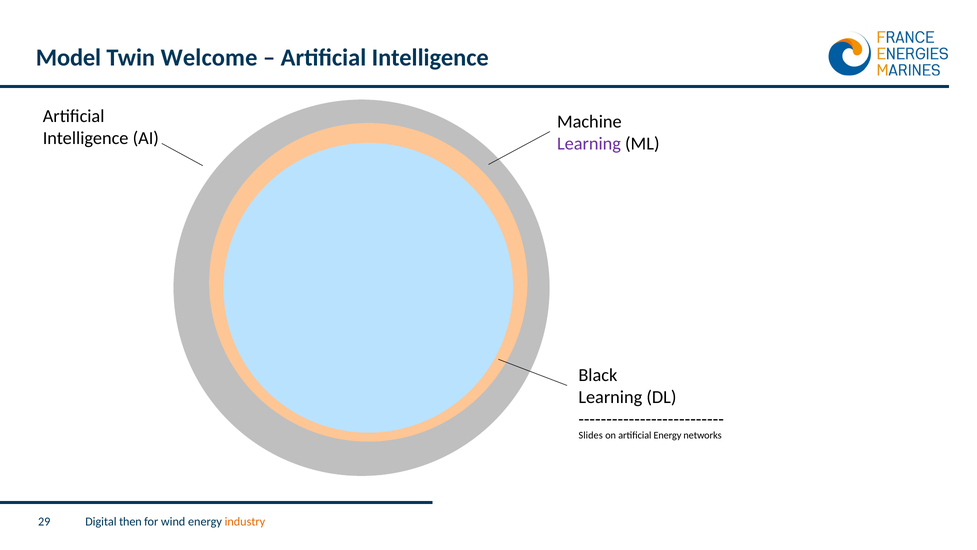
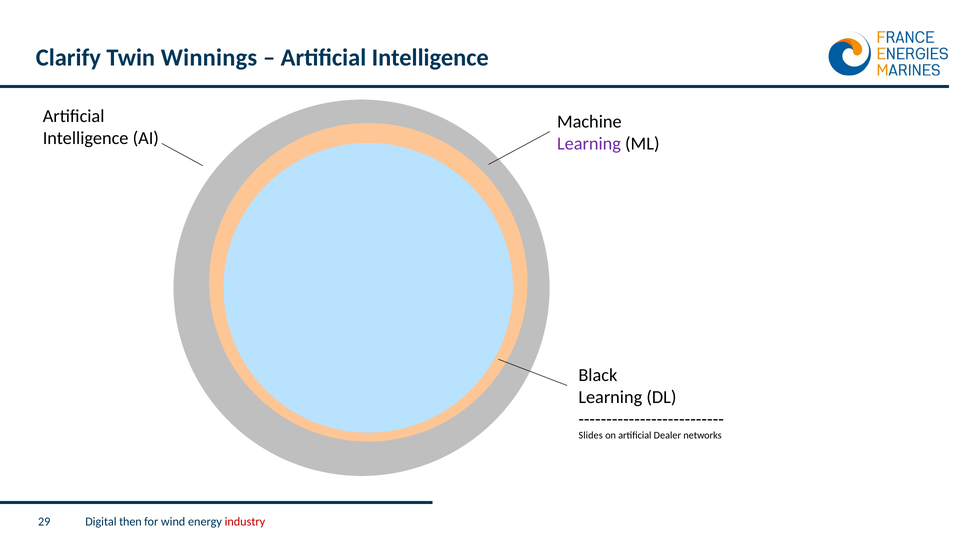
Model: Model -> Clarify
Welcome: Welcome -> Winnings
artificial Energy: Energy -> Dealer
industry colour: orange -> red
